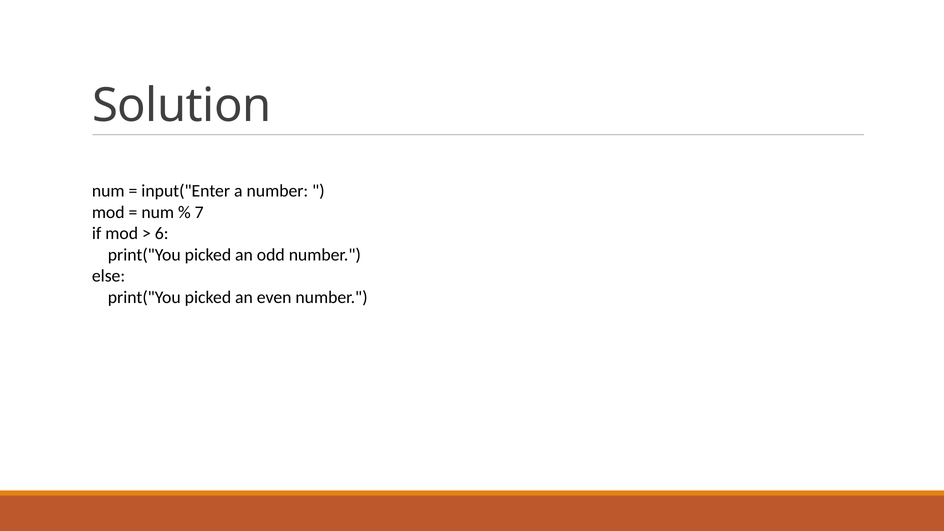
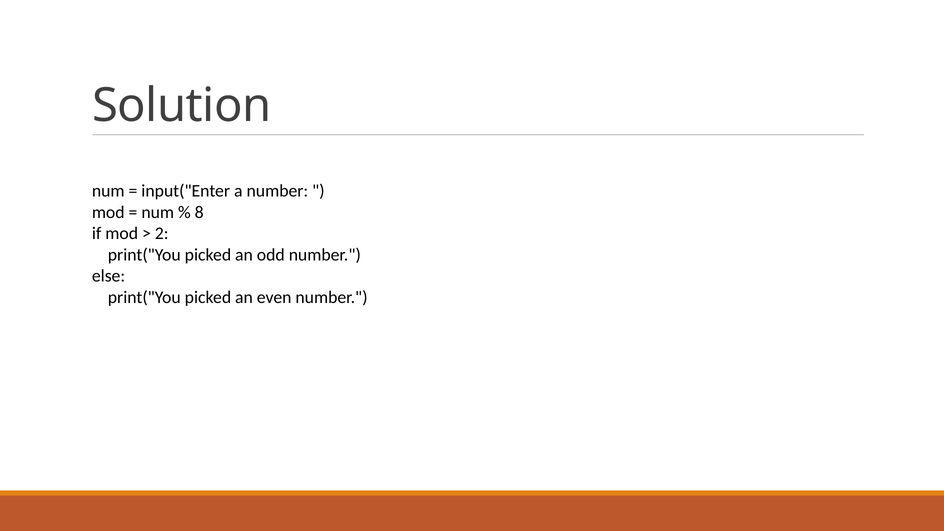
7: 7 -> 8
6: 6 -> 2
